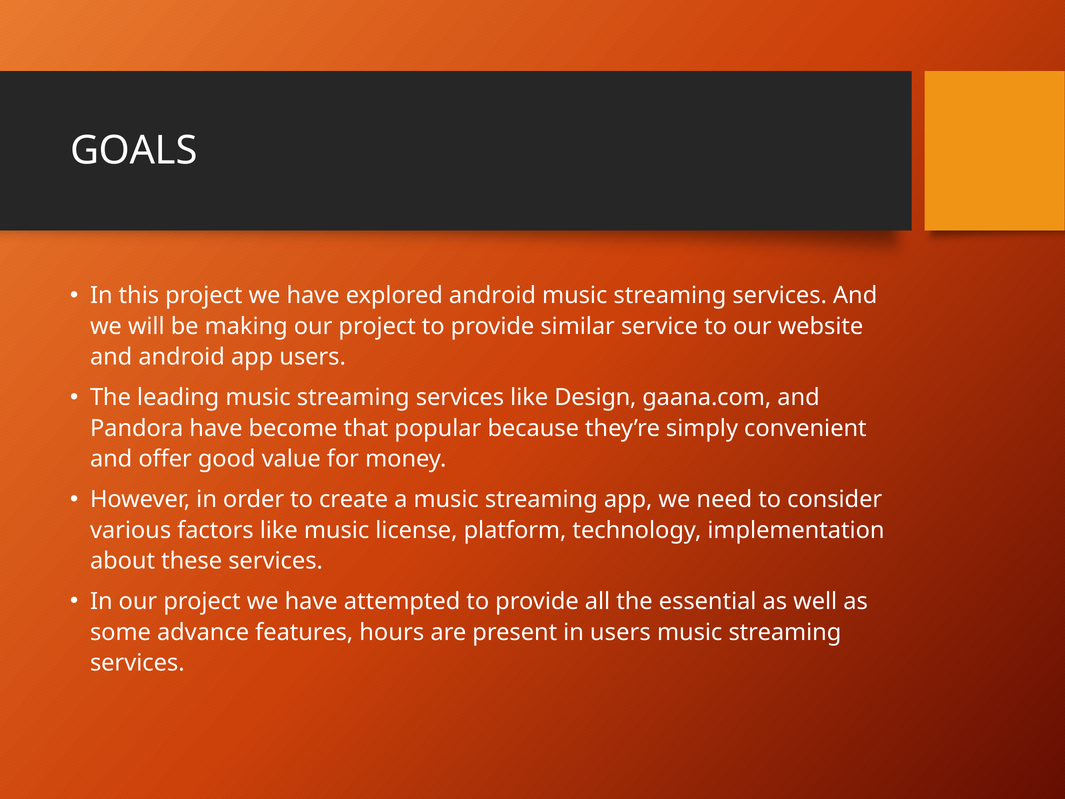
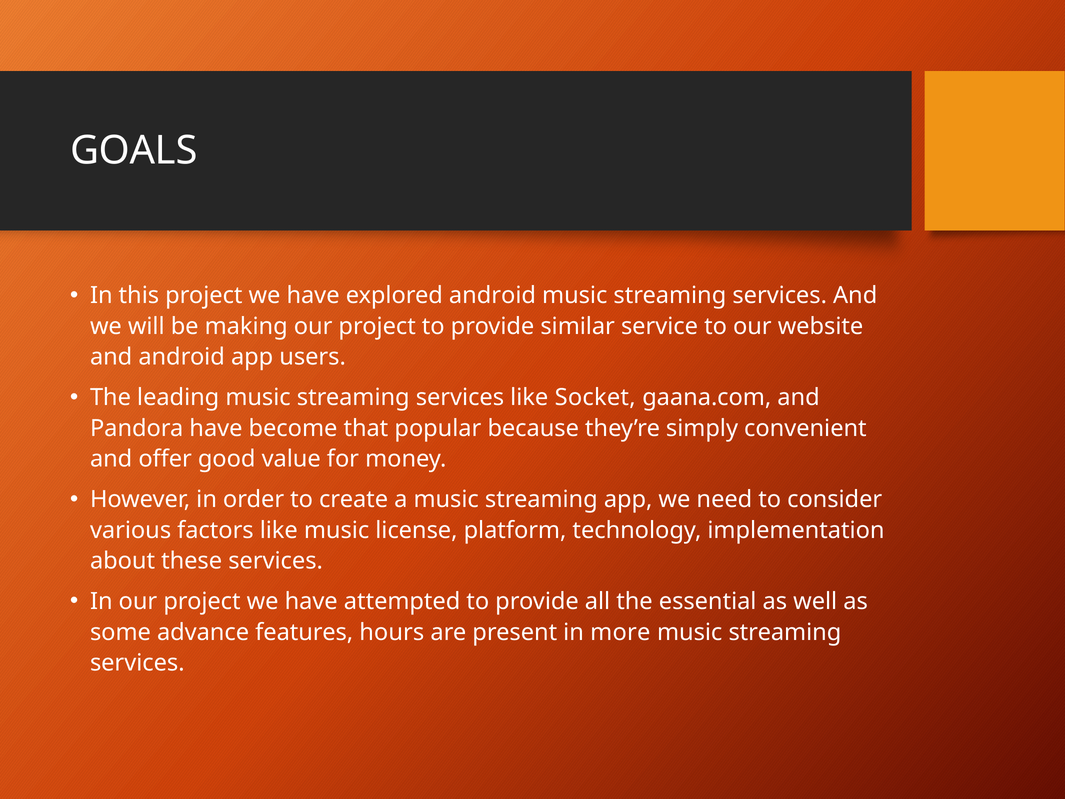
Design: Design -> Socket
in users: users -> more
